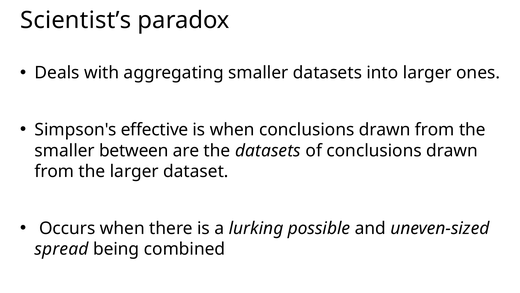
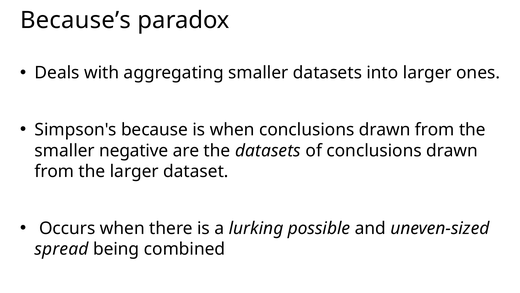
Scientist’s: Scientist’s -> Because’s
effective: effective -> because
between: between -> negative
